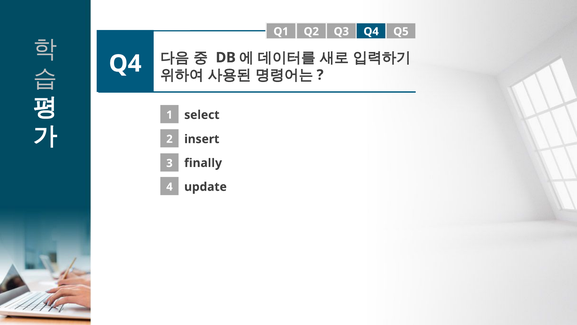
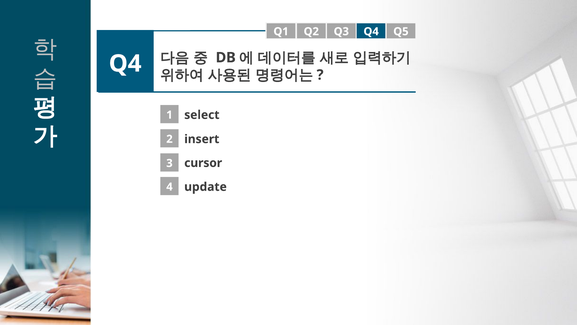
finally: finally -> cursor
